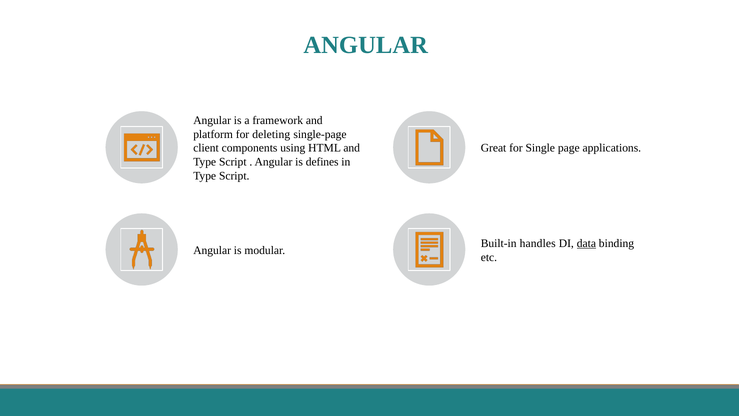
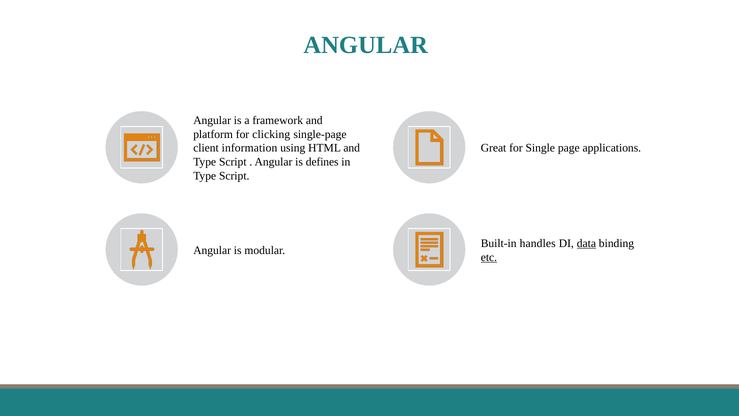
deleting: deleting -> clicking
components: components -> information
etc underline: none -> present
